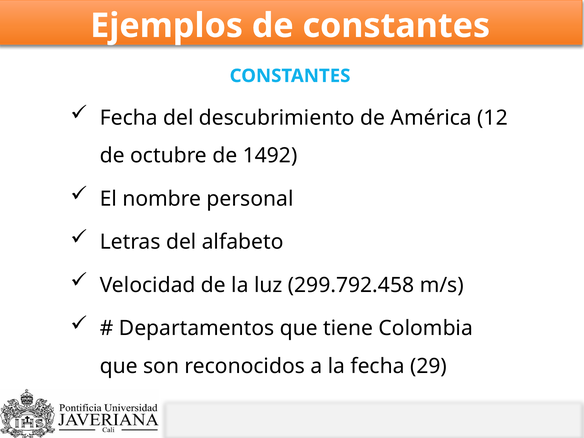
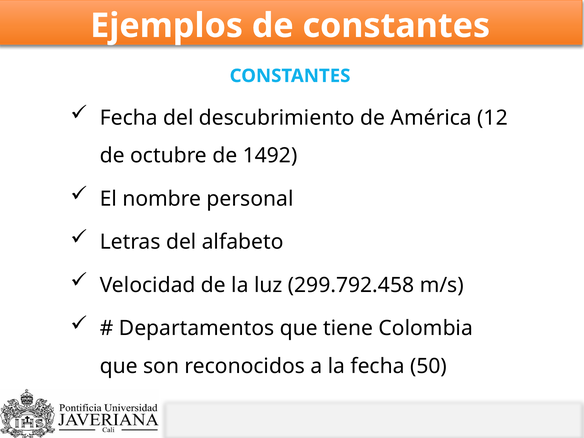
29: 29 -> 50
